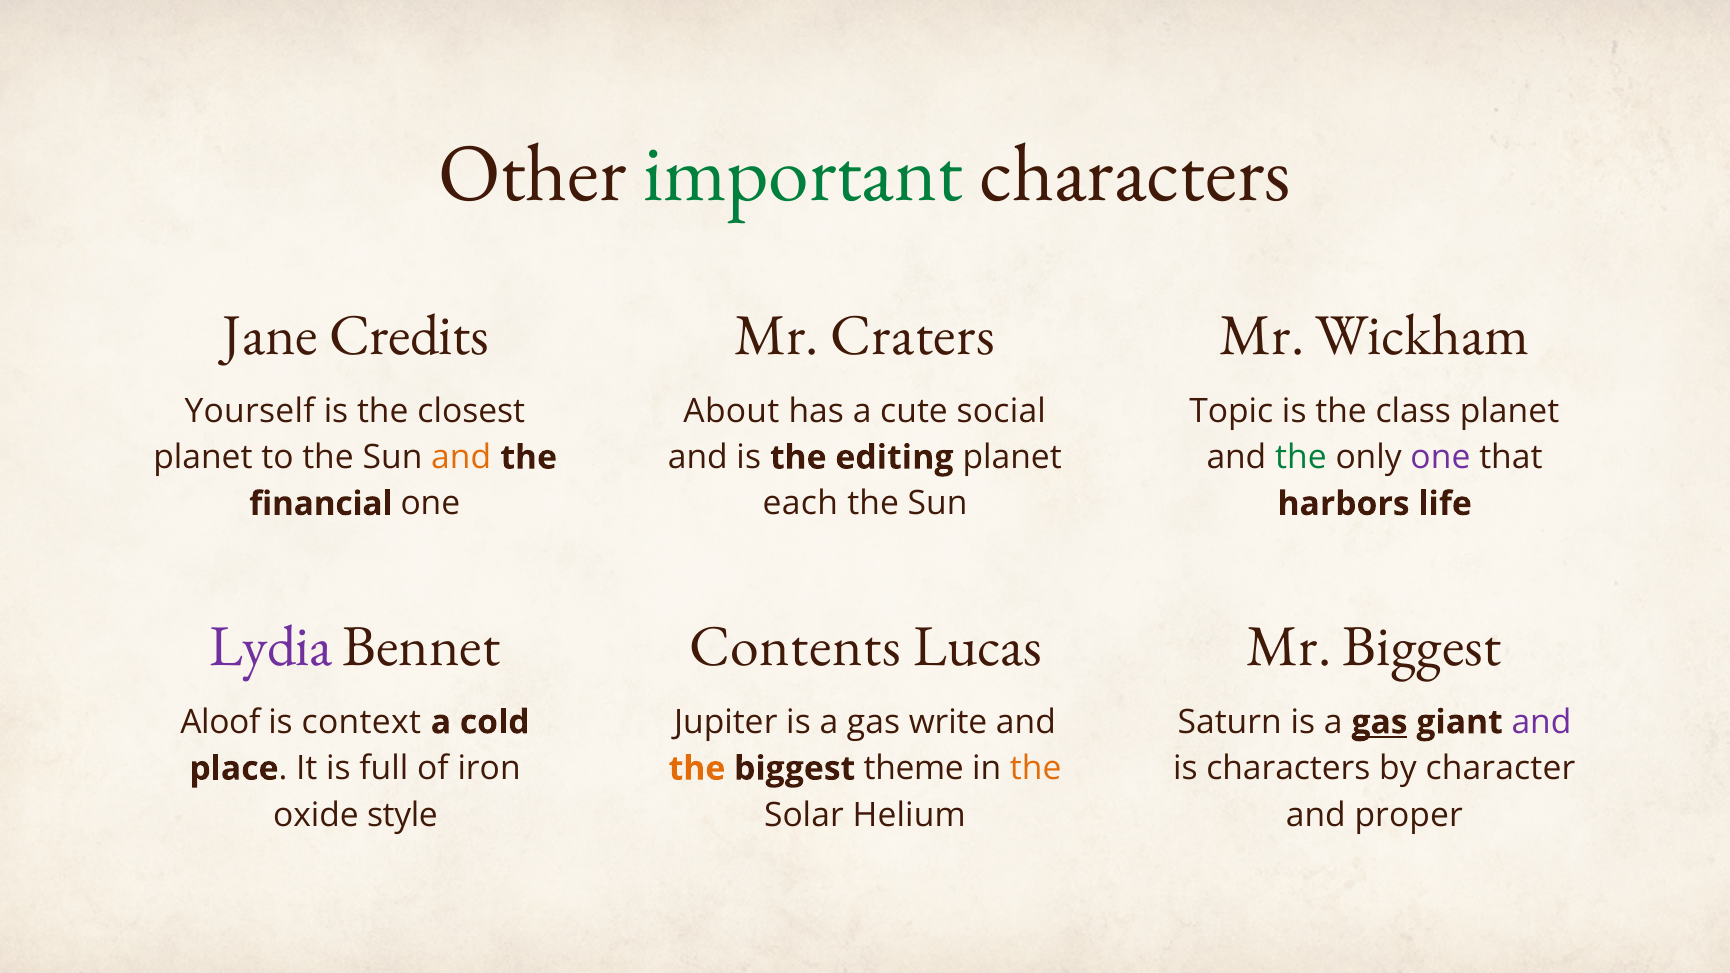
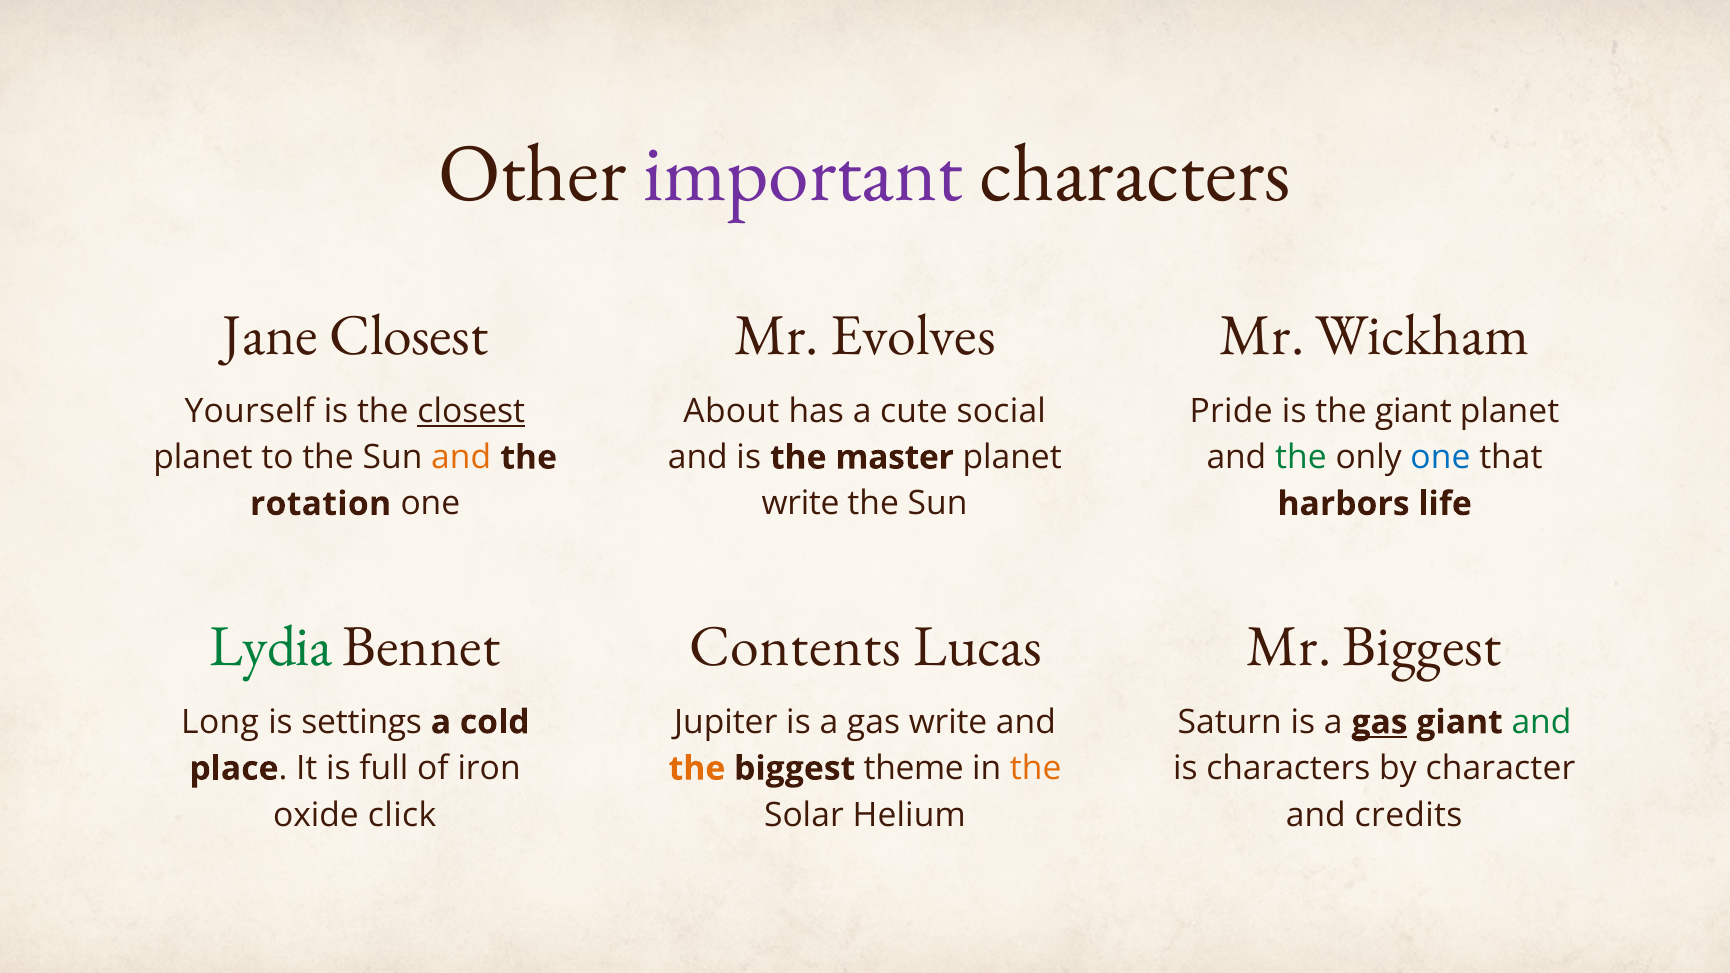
important colour: green -> purple
Jane Credits: Credits -> Closest
Craters: Craters -> Evolves
closest at (471, 411) underline: none -> present
Topic: Topic -> Pride
the class: class -> giant
editing: editing -> master
one at (1440, 458) colour: purple -> blue
financial: financial -> rotation
each at (800, 504): each -> write
Lydia colour: purple -> green
Aloof: Aloof -> Long
context: context -> settings
and at (1541, 722) colour: purple -> green
style: style -> click
proper: proper -> credits
